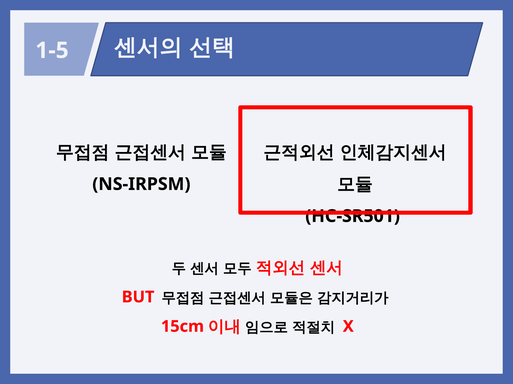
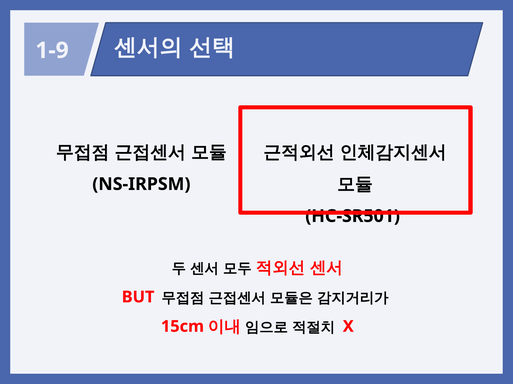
1-5: 1-5 -> 1-9
